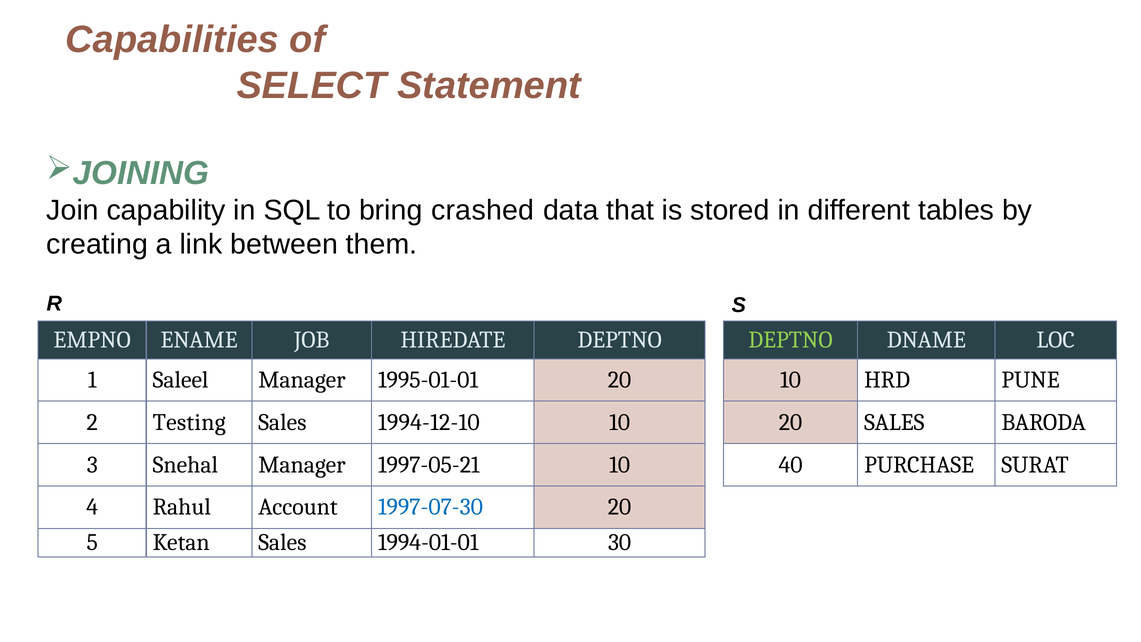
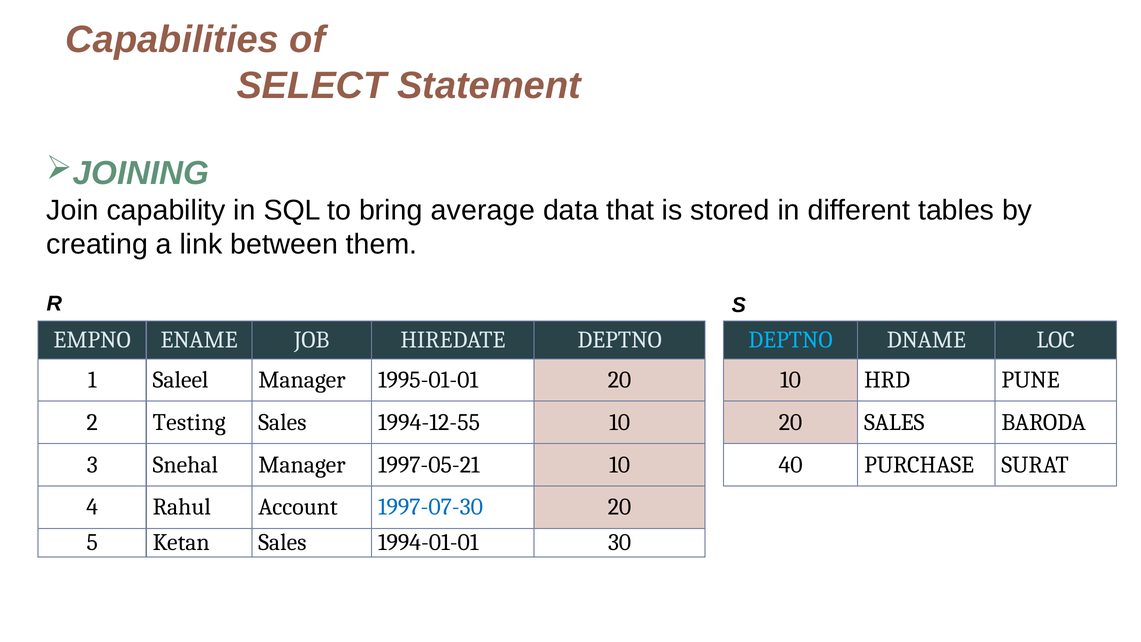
crashed: crashed -> average
DEPTNO at (790, 340) colour: light green -> light blue
1994-12-10: 1994-12-10 -> 1994-12-55
